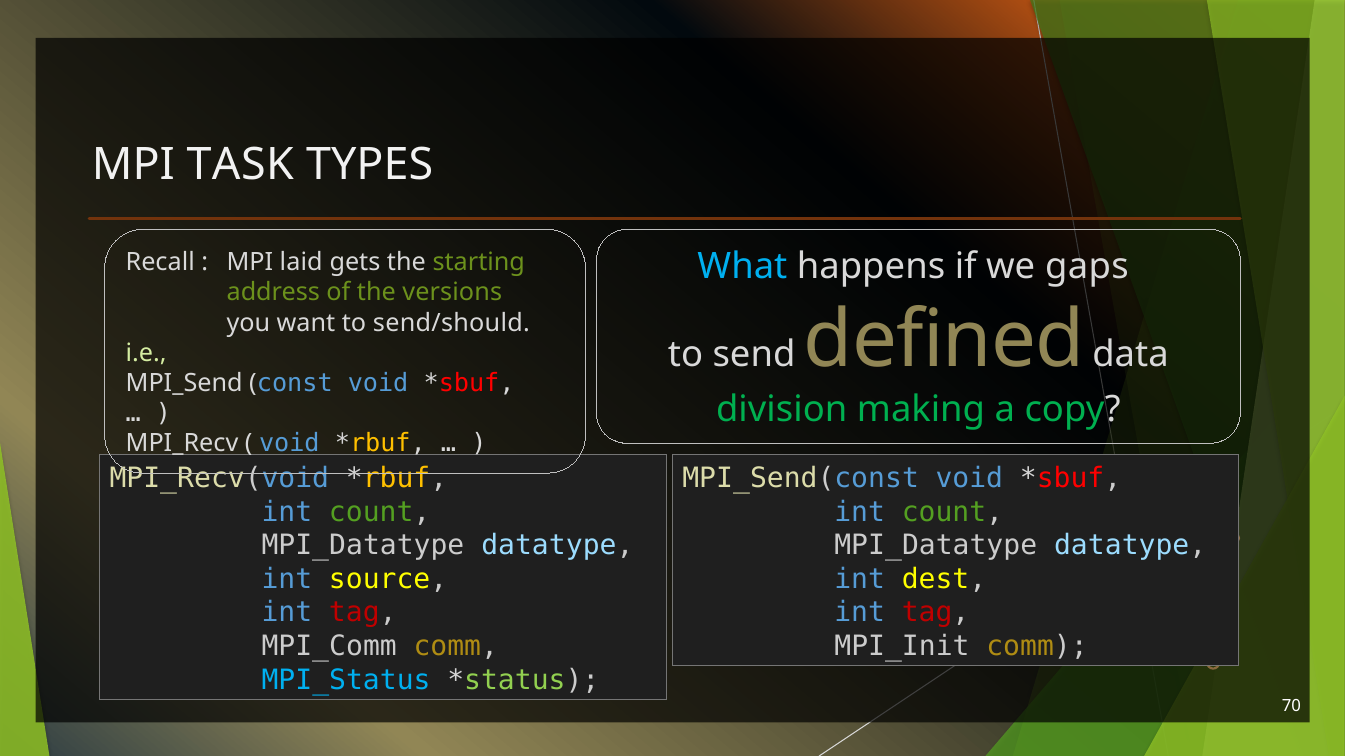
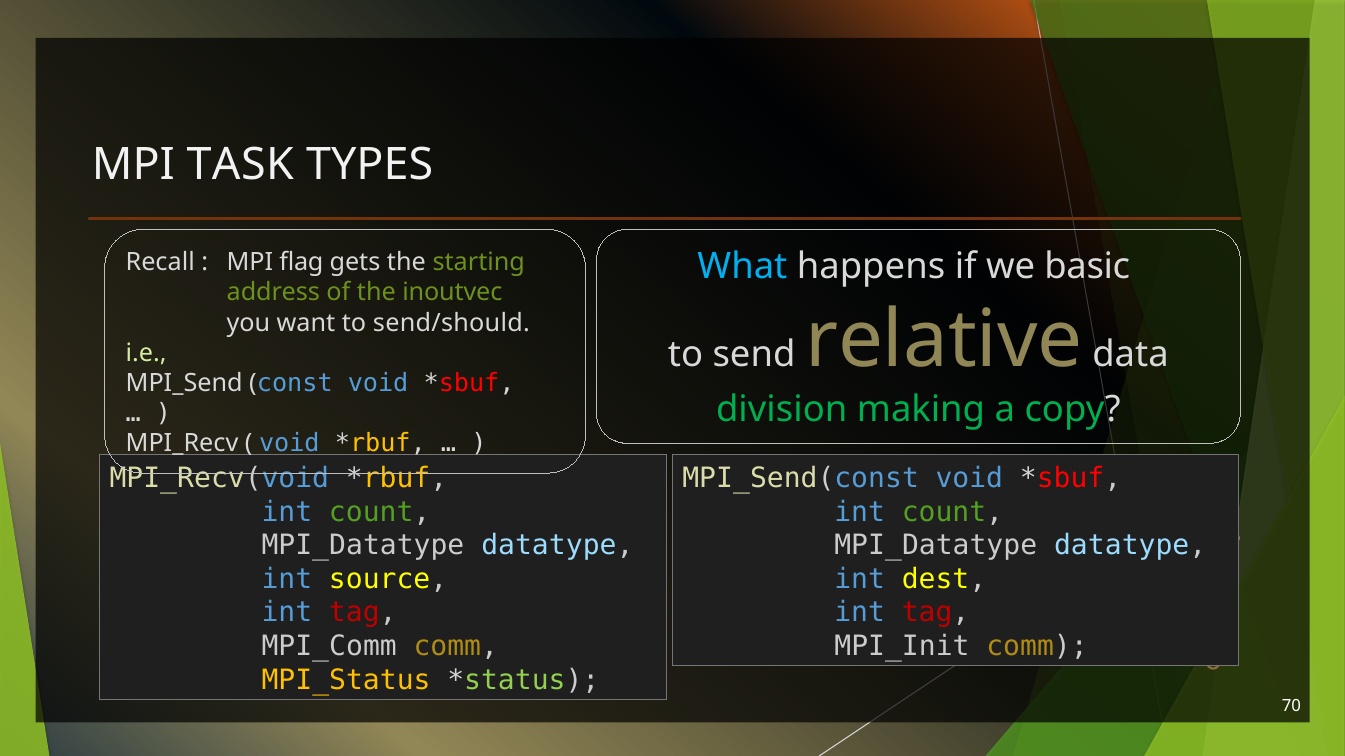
laid: laid -> flag
gaps: gaps -> basic
versions: versions -> inoutvec
defined: defined -> relative
MPI_Status colour: light blue -> yellow
